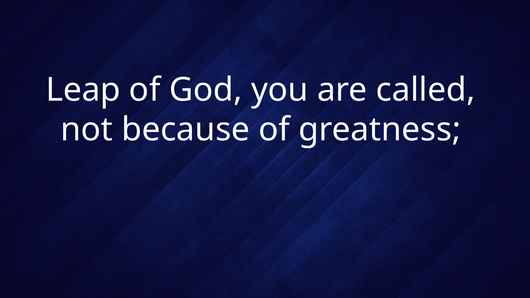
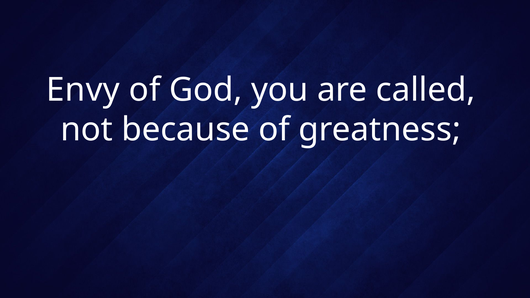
Leap: Leap -> Envy
